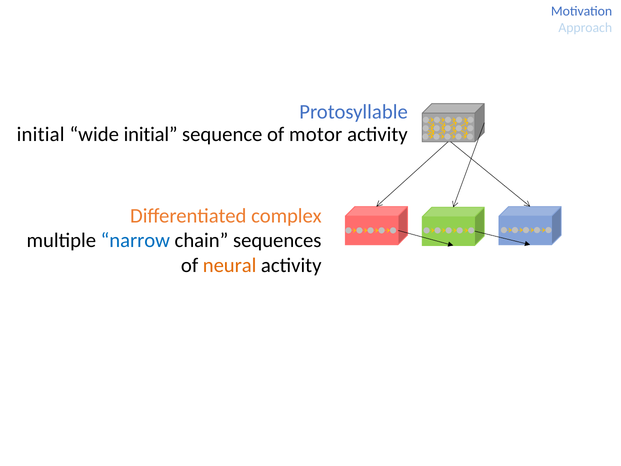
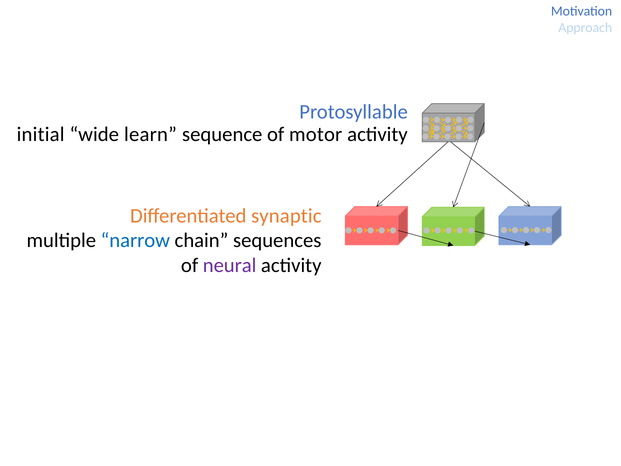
wide initial: initial -> learn
complex: complex -> synaptic
neural colour: orange -> purple
